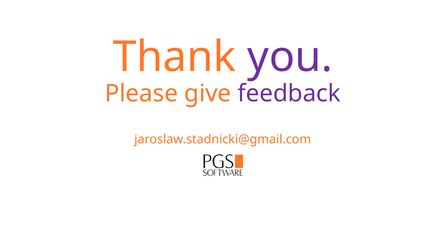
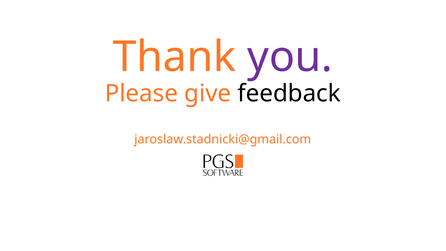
feedback colour: purple -> black
